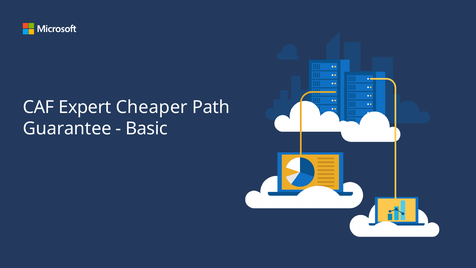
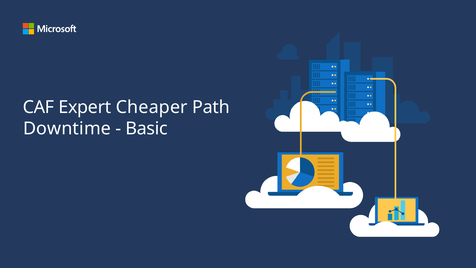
Guarantee: Guarantee -> Downtime
